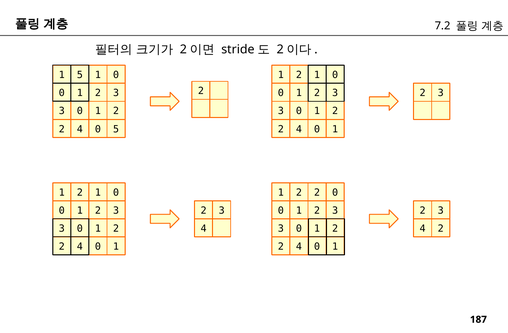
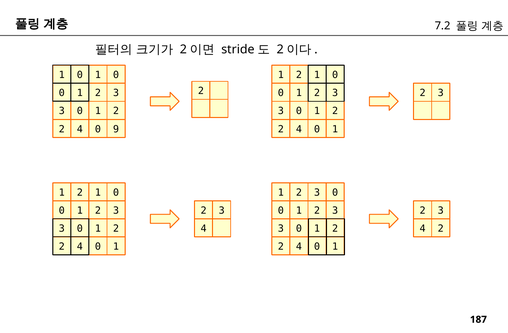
5 at (80, 75): 5 -> 0
0 5: 5 -> 9
2 at (317, 193): 2 -> 3
